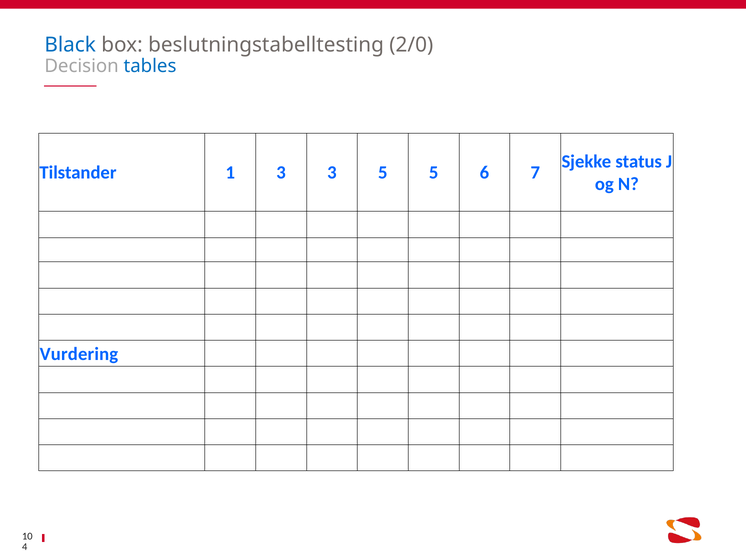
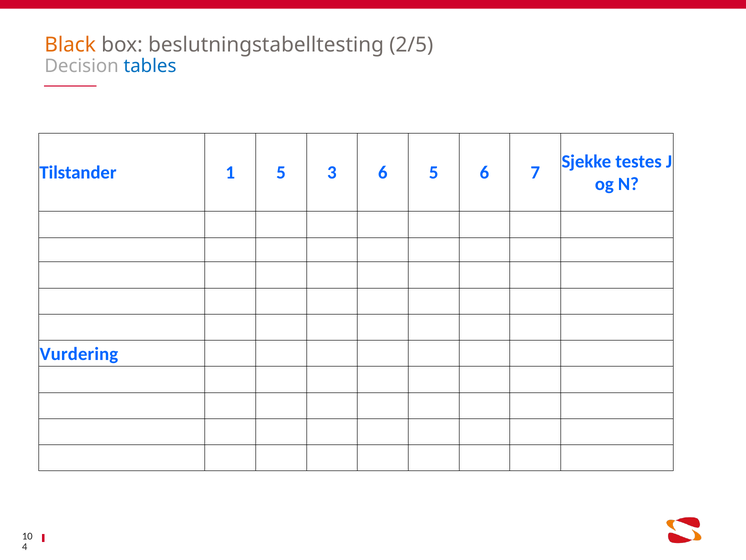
Black colour: blue -> orange
2/0: 2/0 -> 2/5
status: status -> testes
1 3: 3 -> 5
3 5: 5 -> 6
